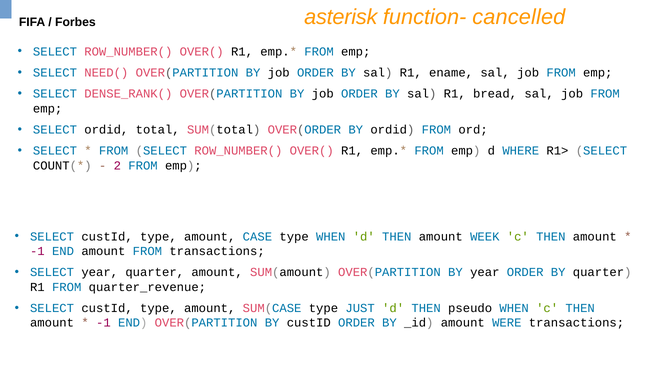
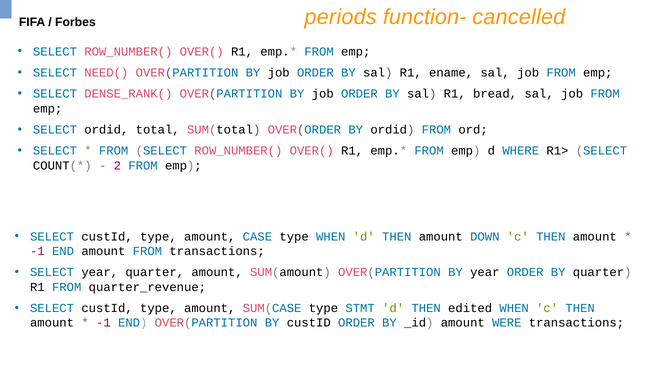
asterisk: asterisk -> periods
WEEK: WEEK -> DOWN
JUST: JUST -> STMT
pseudo: pseudo -> edited
